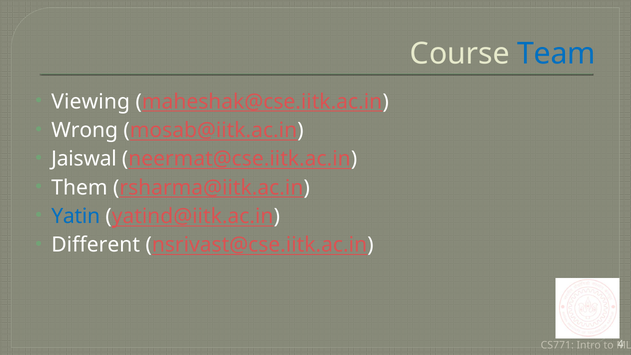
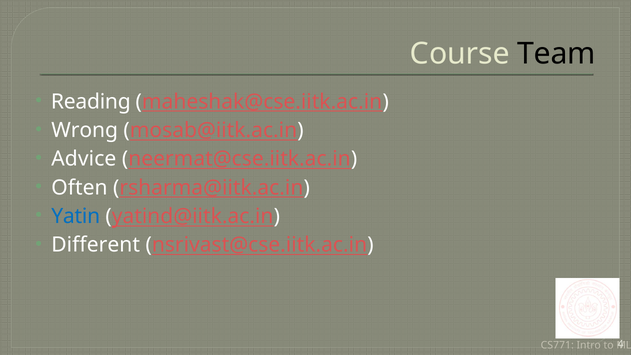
Team colour: blue -> black
Viewing: Viewing -> Reading
Jaiswal: Jaiswal -> Advice
Them: Them -> Often
